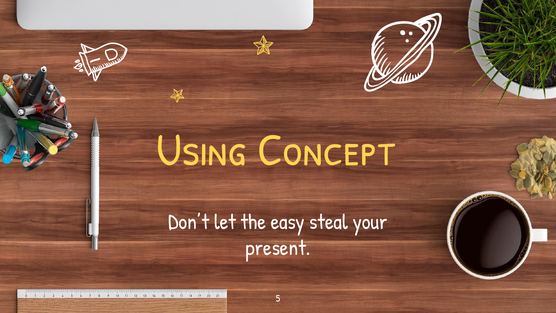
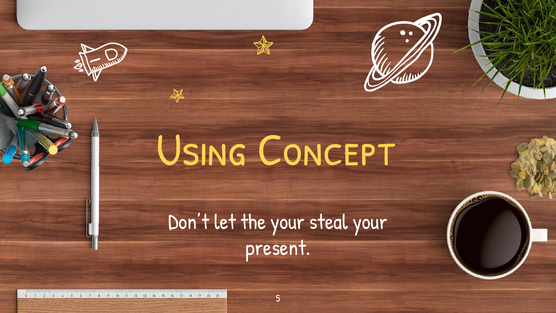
the easy: easy -> your
